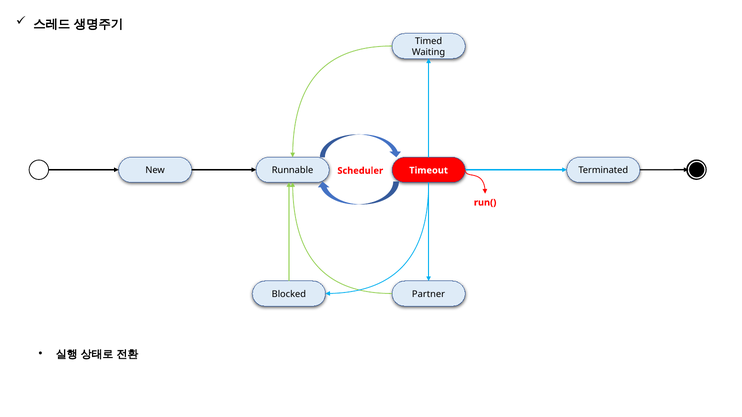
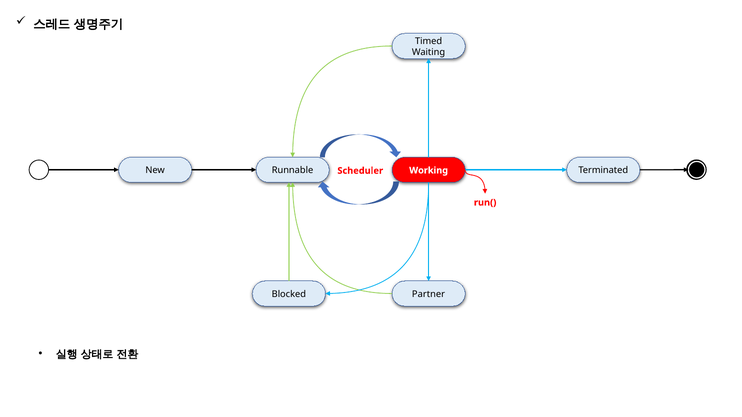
Timeout: Timeout -> Working
